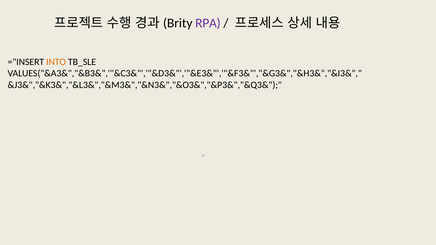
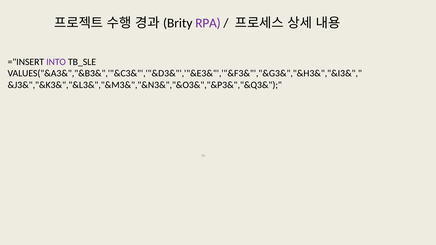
INTO colour: orange -> purple
